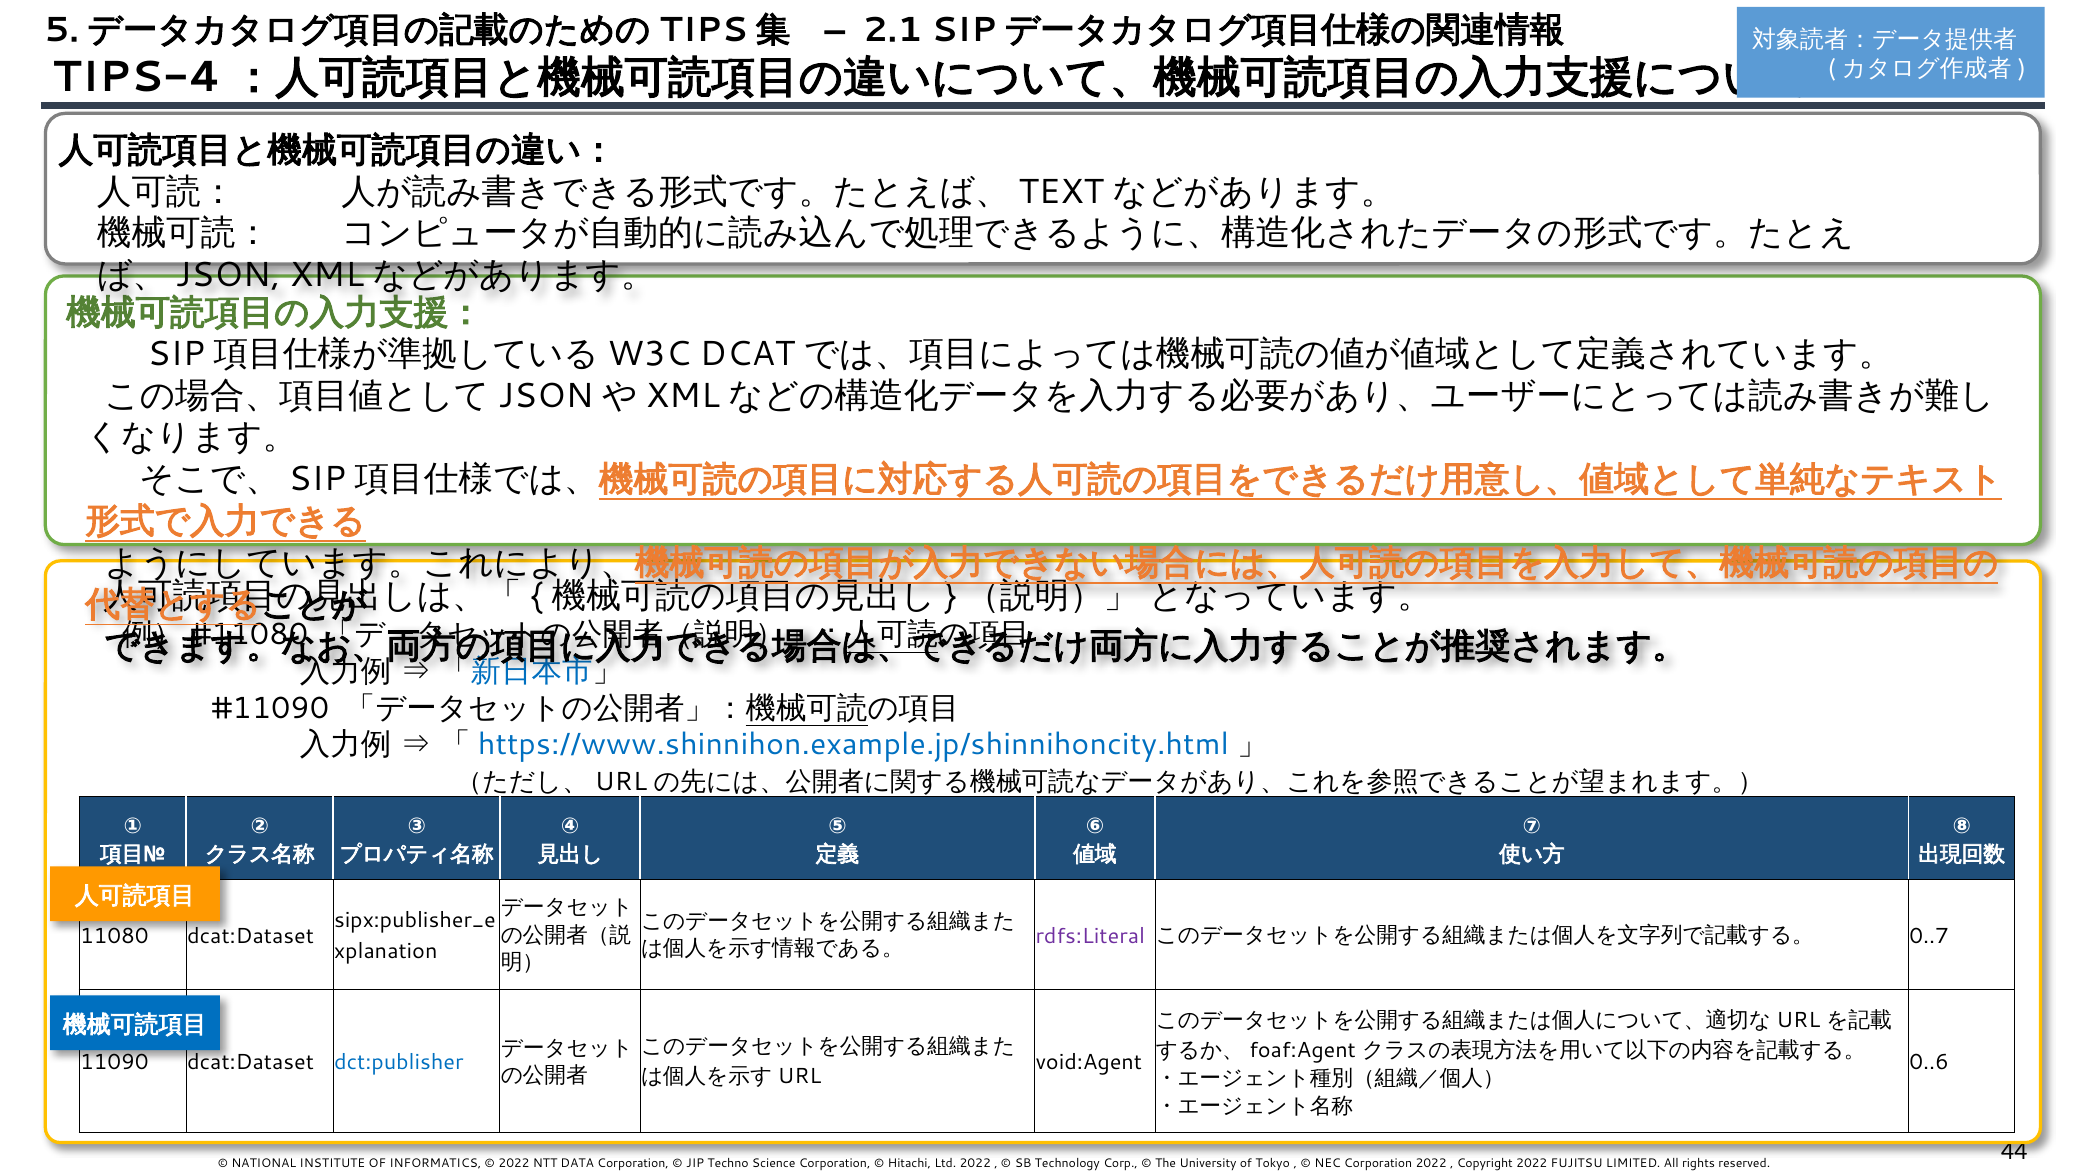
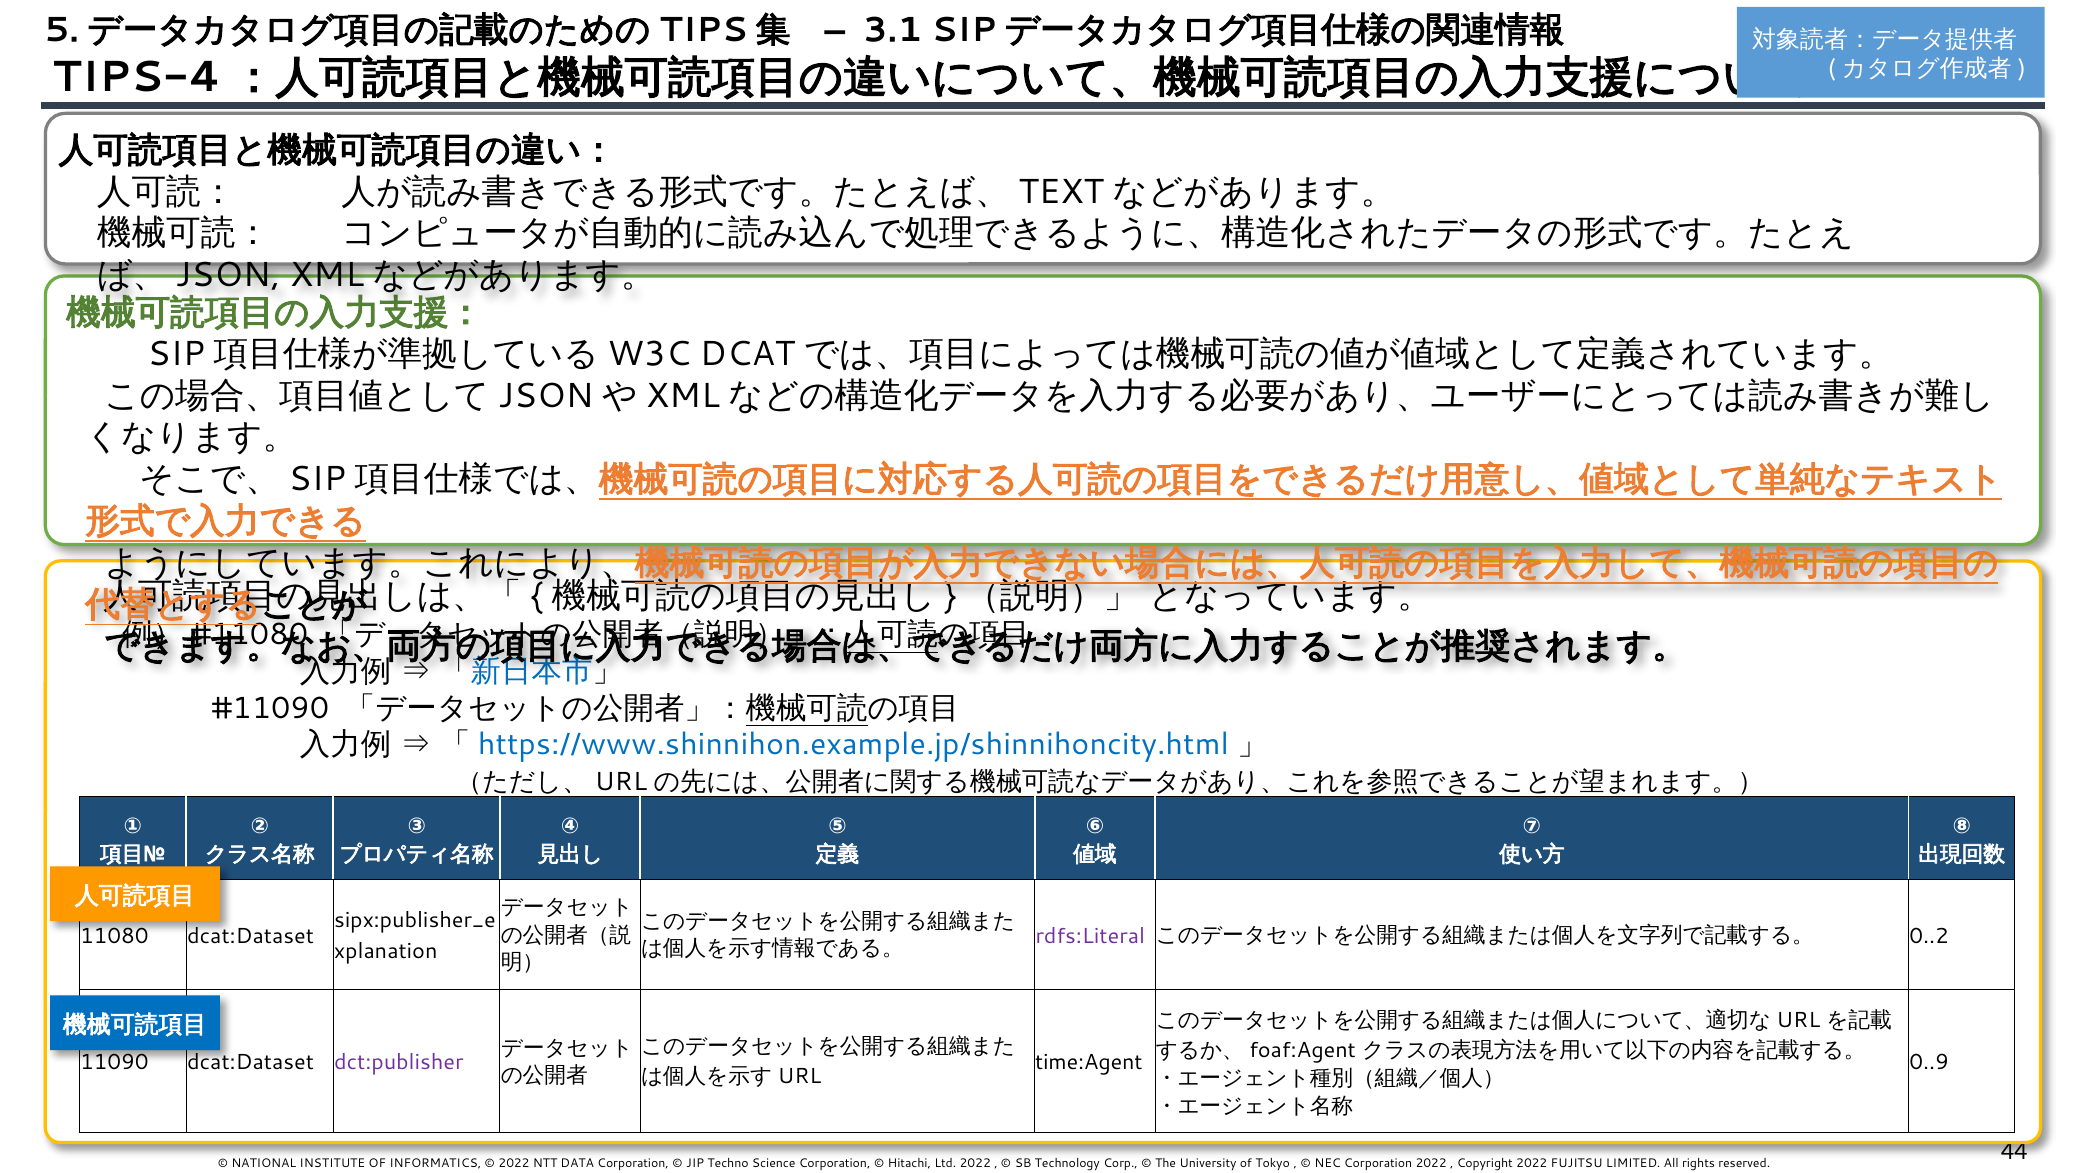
2.1: 2.1 -> 3.1
0..7: 0..7 -> 0..2
dct:publisher colour: blue -> purple
void:Agent: void:Agent -> time:Agent
0..6: 0..6 -> 0..9
